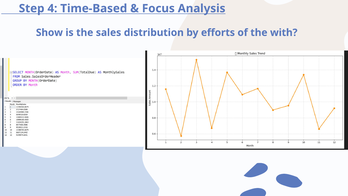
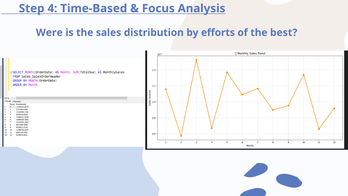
Show: Show -> Were
with: with -> best
